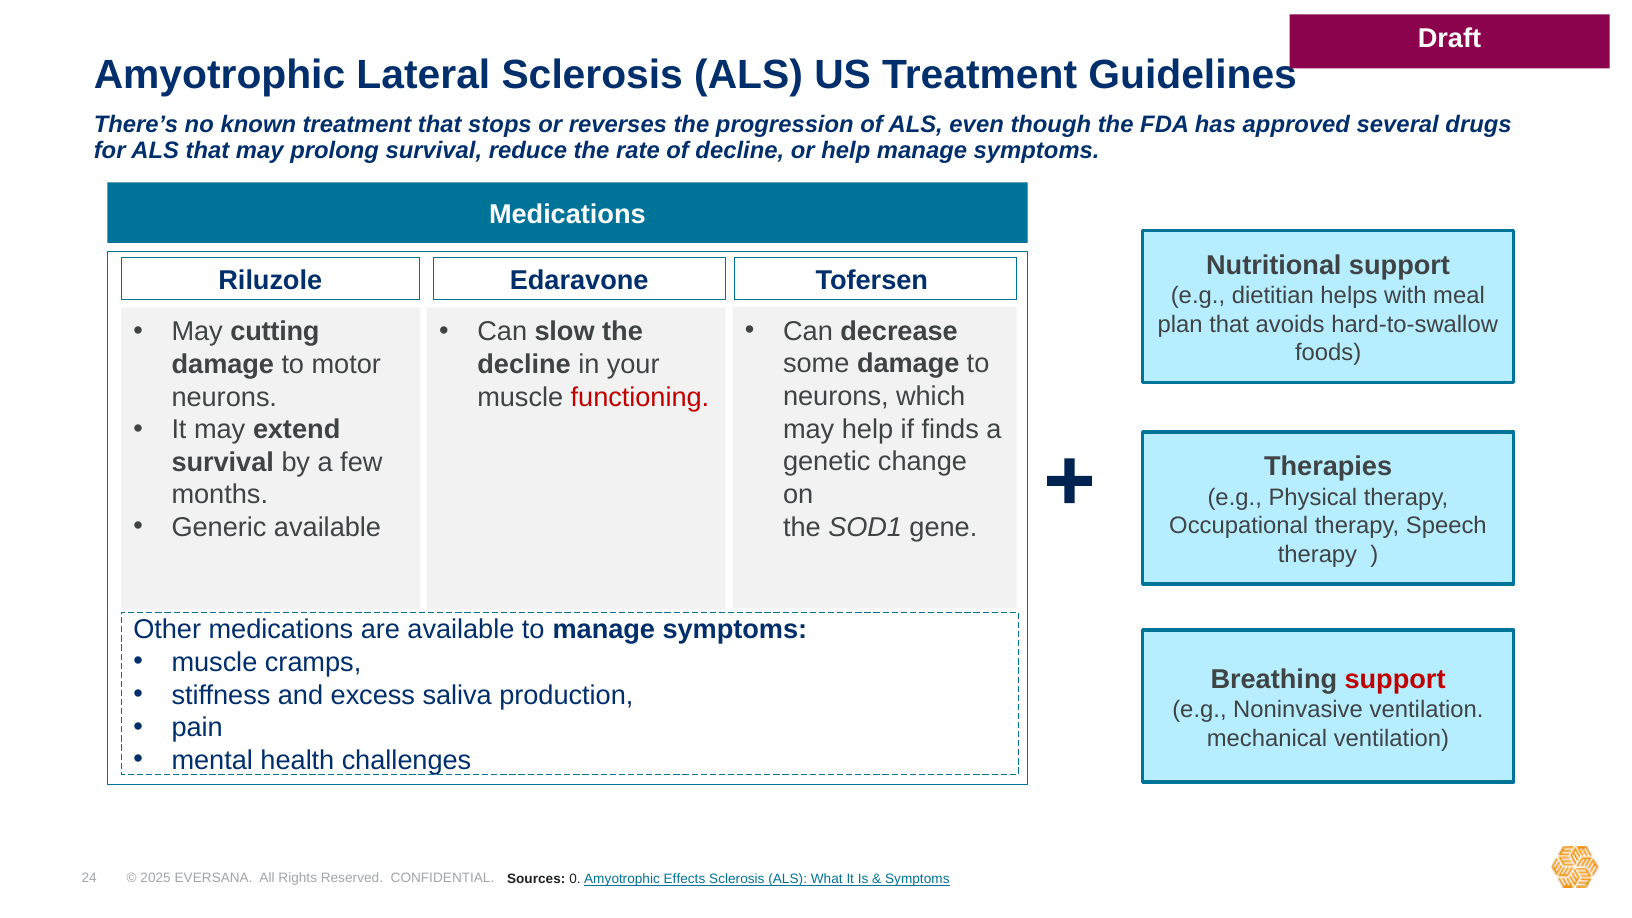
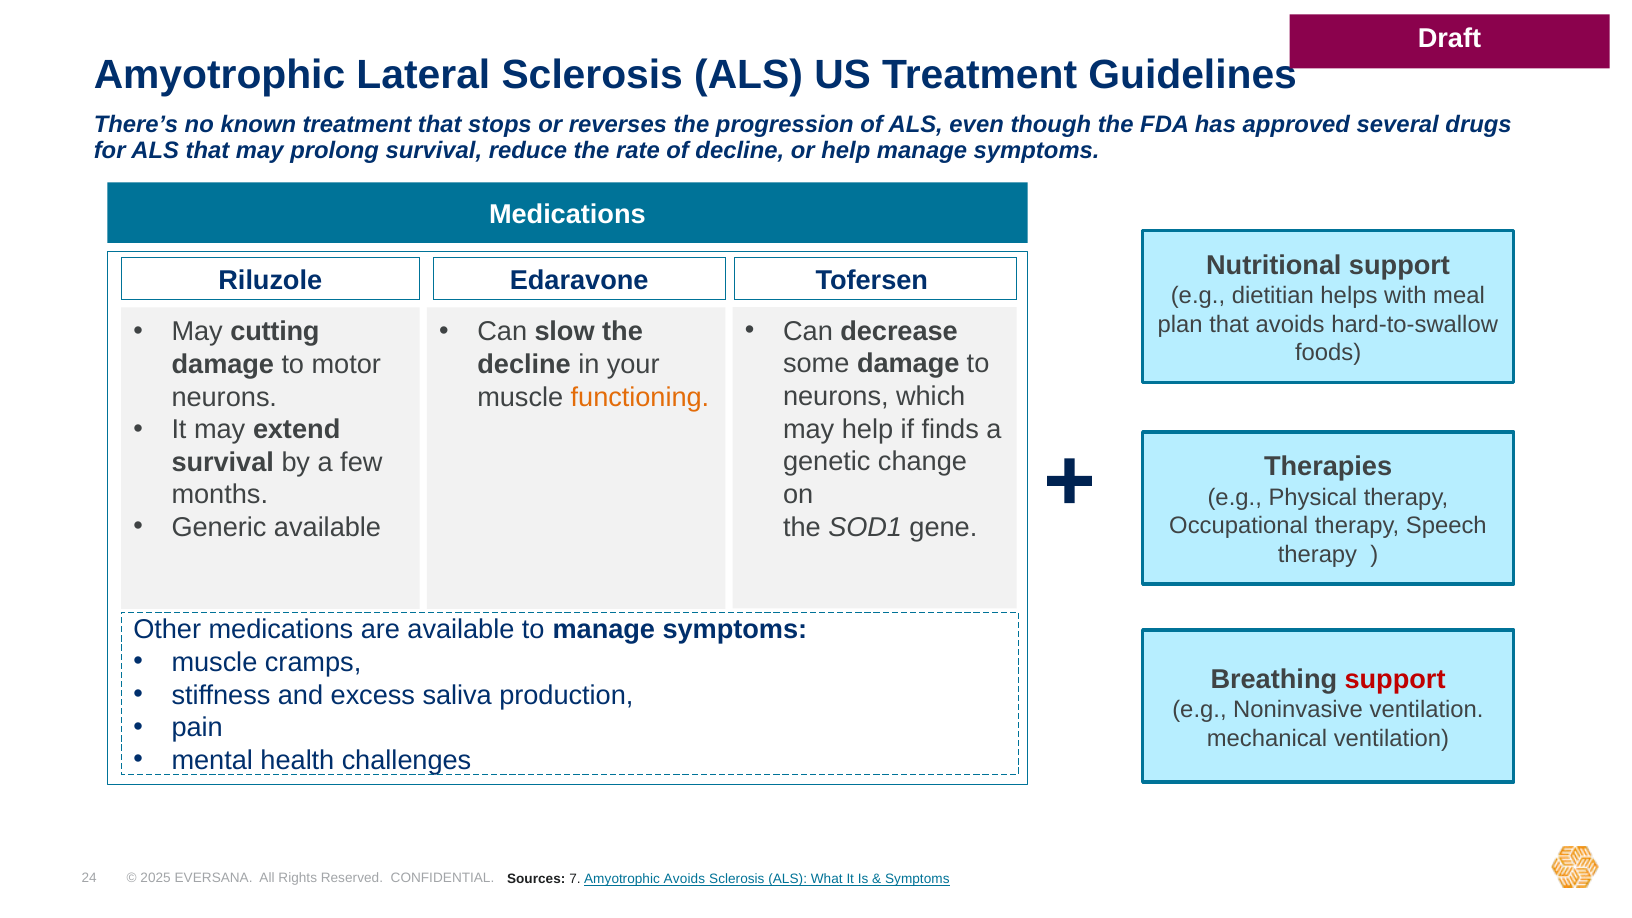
functioning colour: red -> orange
0: 0 -> 7
Amyotrophic Effects: Effects -> Avoids
